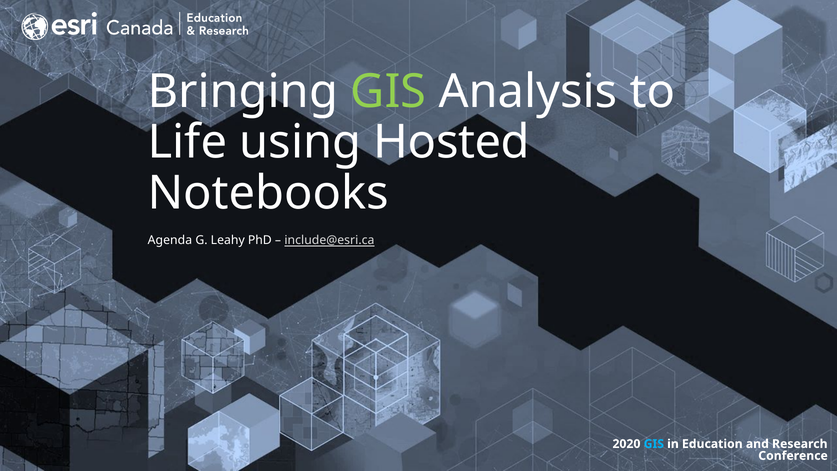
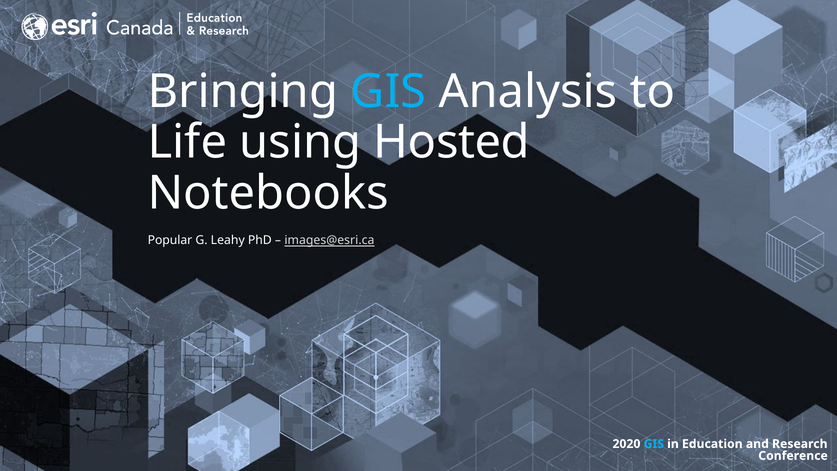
GIS at (388, 92) colour: light green -> light blue
Agenda: Agenda -> Popular
include@esri.ca: include@esri.ca -> images@esri.ca
